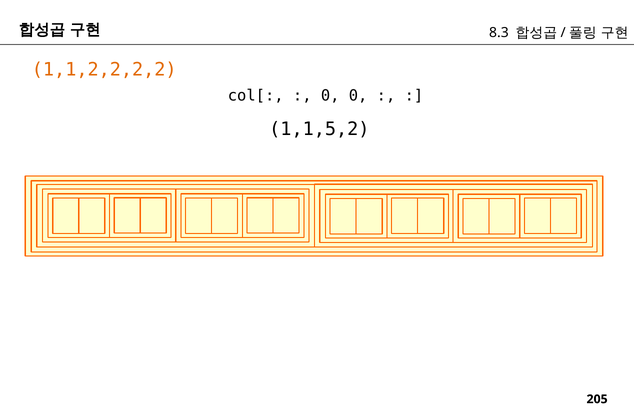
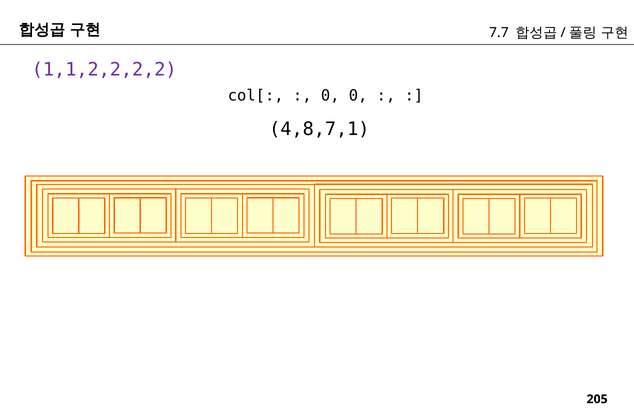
8.3: 8.3 -> 7.7
1,1,2,2,2,2 colour: orange -> purple
1,1,5,2: 1,1,5,2 -> 4,8,7,1
